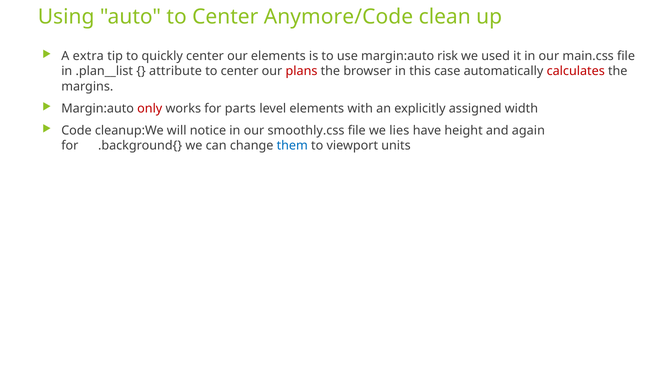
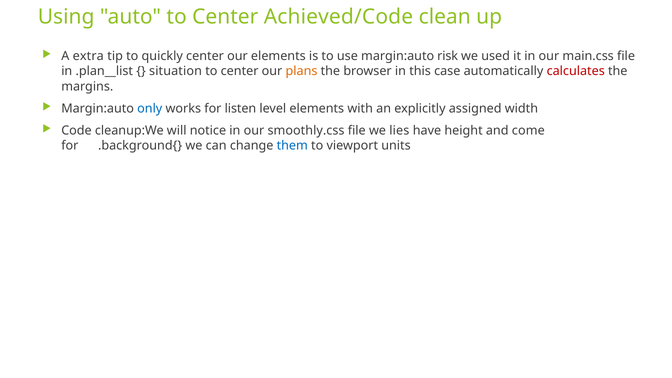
Anymore/Code: Anymore/Code -> Achieved/Code
attribute: attribute -> situation
plans colour: red -> orange
only colour: red -> blue
parts: parts -> listen
again: again -> come
